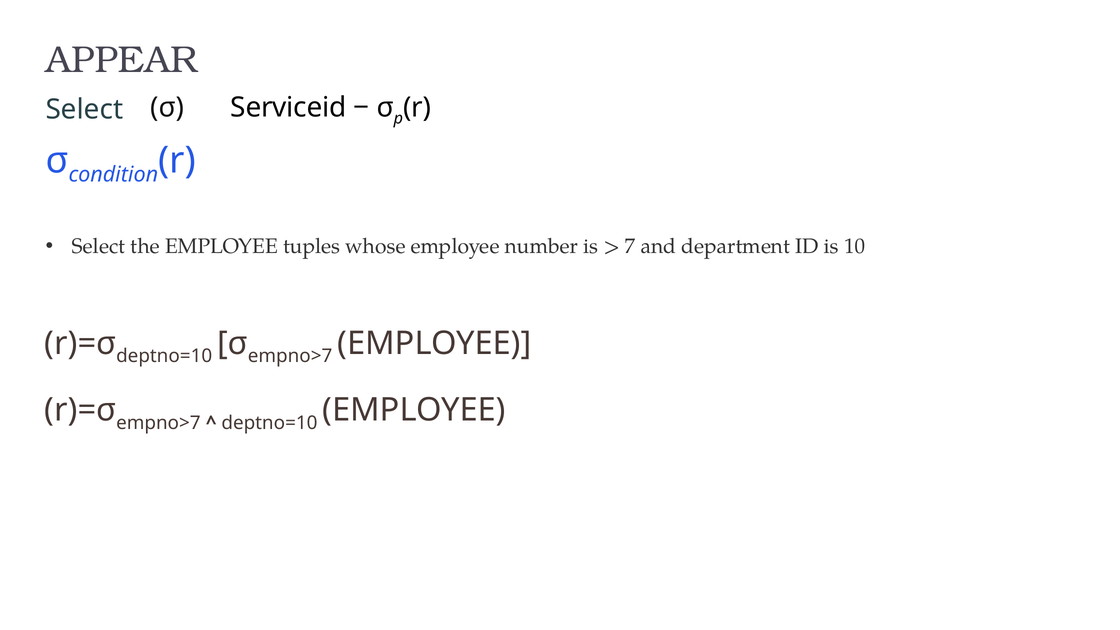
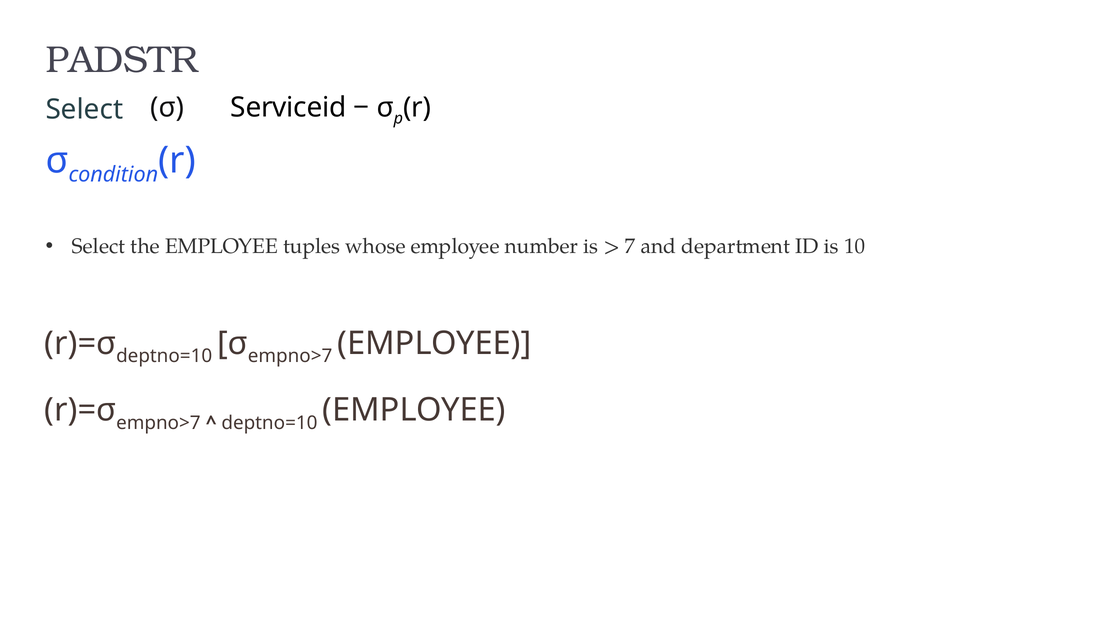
APPEAR: APPEAR -> PADSTR
